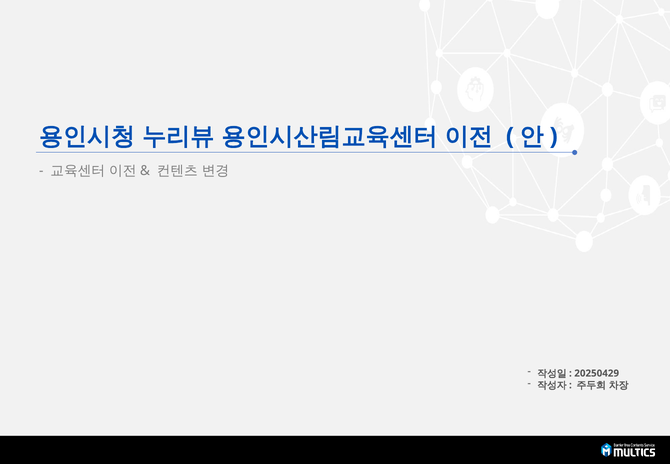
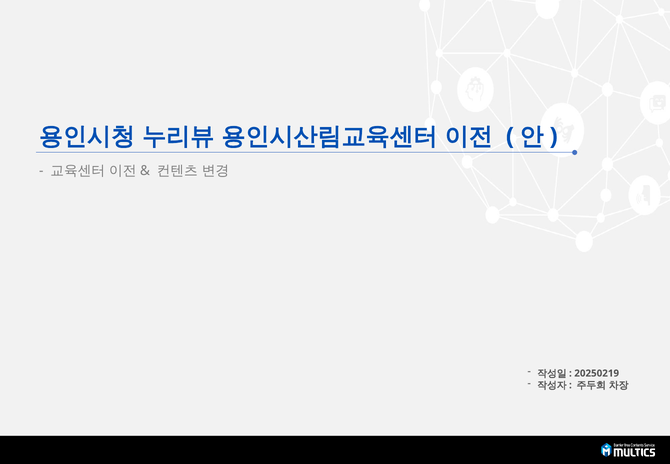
20250429: 20250429 -> 20250219
